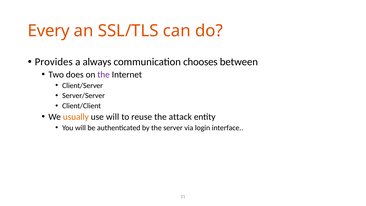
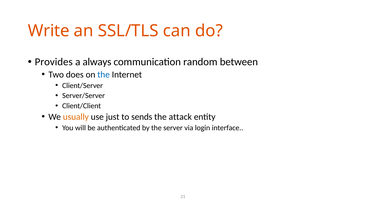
Every: Every -> Write
chooses: chooses -> random
the at (104, 74) colour: purple -> blue
use will: will -> just
reuse: reuse -> sends
